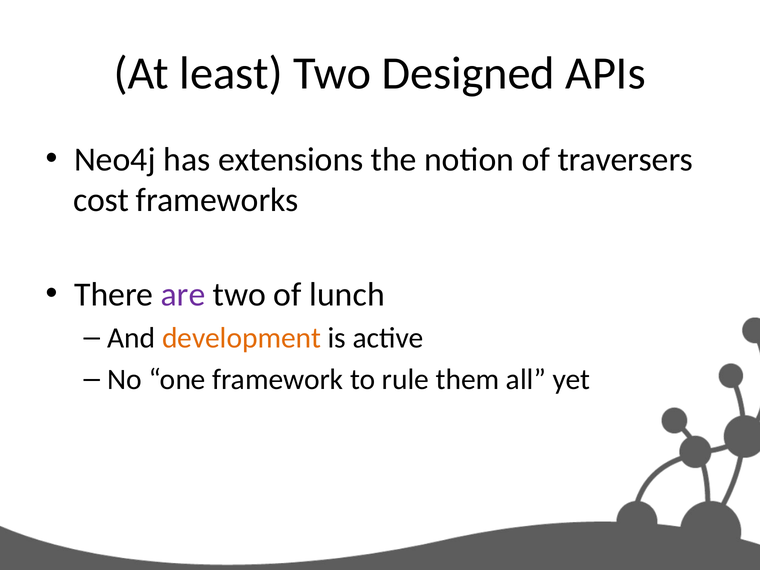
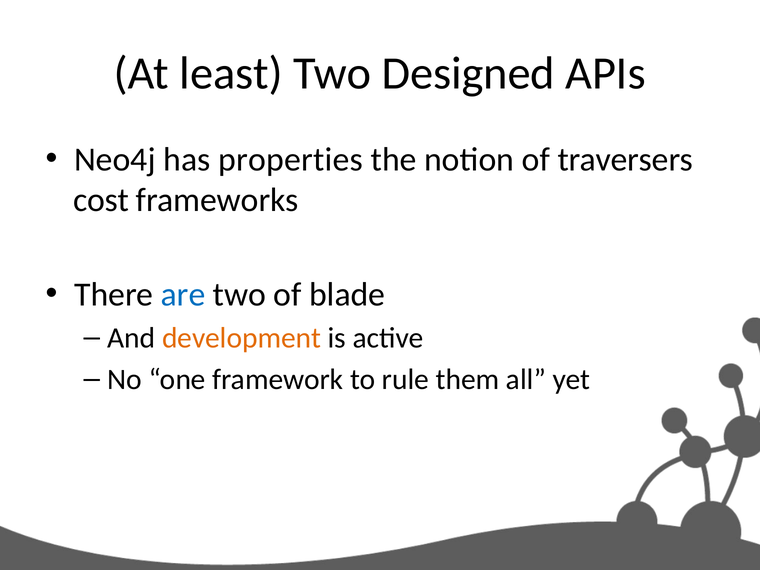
extensions: extensions -> properties
are colour: purple -> blue
lunch: lunch -> blade
